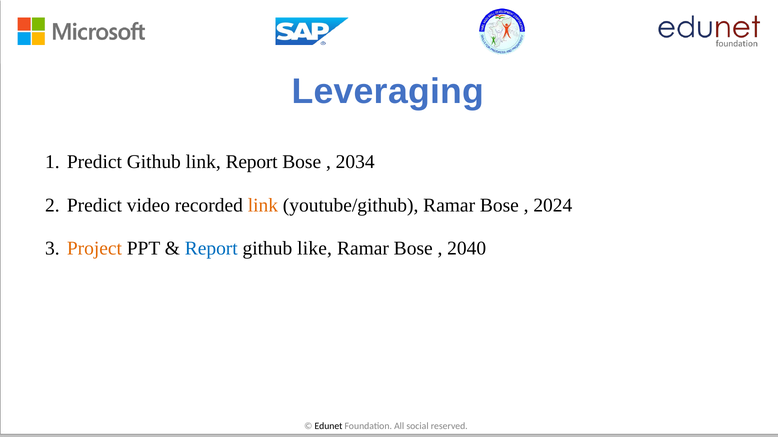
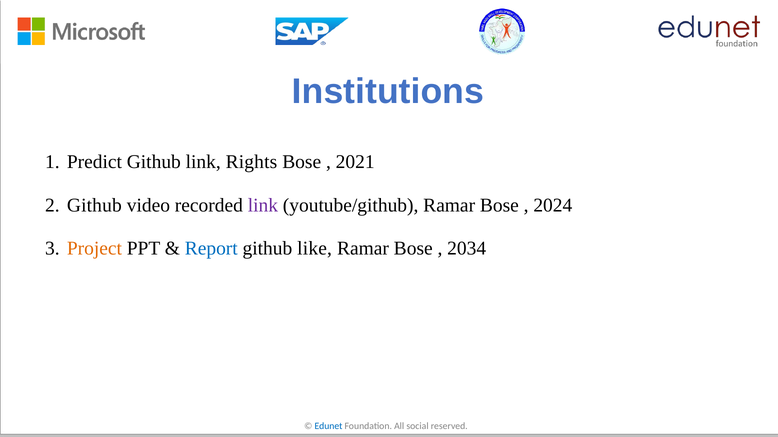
Leveraging: Leveraging -> Institutions
link Report: Report -> Rights
2034: 2034 -> 2021
Predict at (94, 205): Predict -> Github
link at (263, 205) colour: orange -> purple
2040: 2040 -> 2034
Edunet colour: black -> blue
